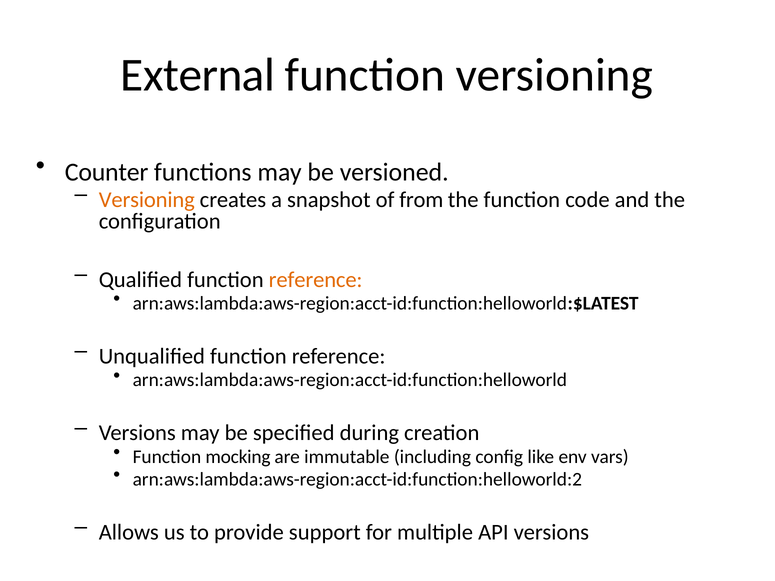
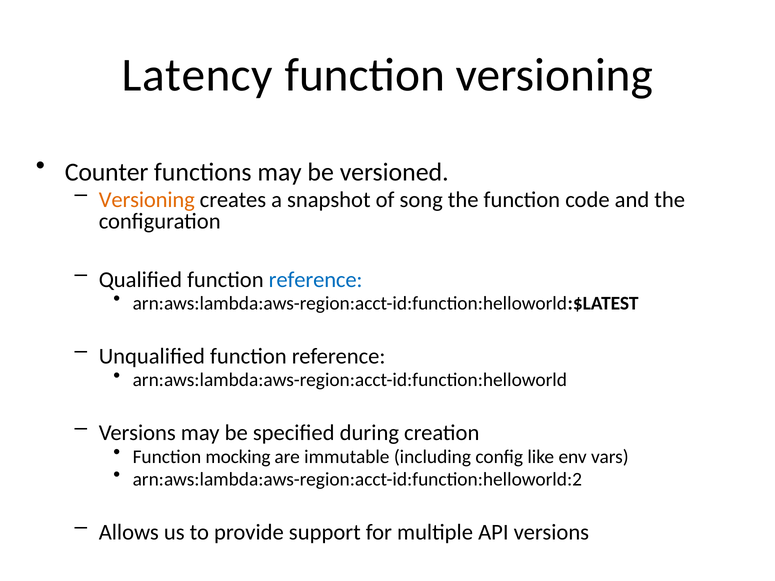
External: External -> Latency
from: from -> song
reference at (316, 280) colour: orange -> blue
